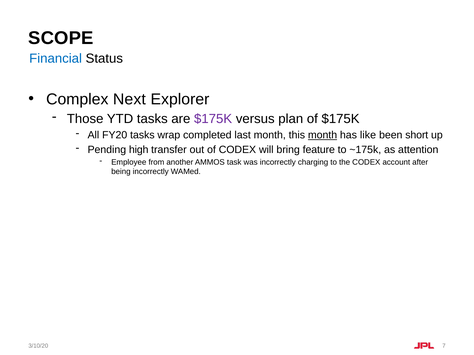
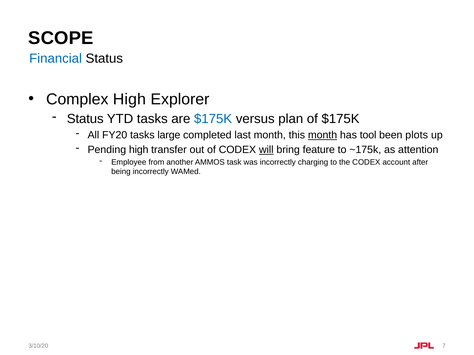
Complex Next: Next -> High
Those at (85, 119): Those -> Status
$175K at (213, 119) colour: purple -> blue
wrap: wrap -> large
like: like -> tool
short: short -> plots
will underline: none -> present
